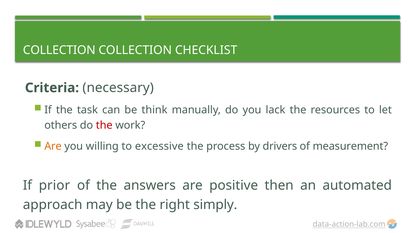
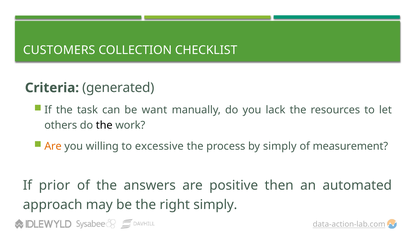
COLLECTION at (59, 50): COLLECTION -> CUSTOMERS
necessary: necessary -> generated
think: think -> want
the at (104, 126) colour: red -> black
by drivers: drivers -> simply
